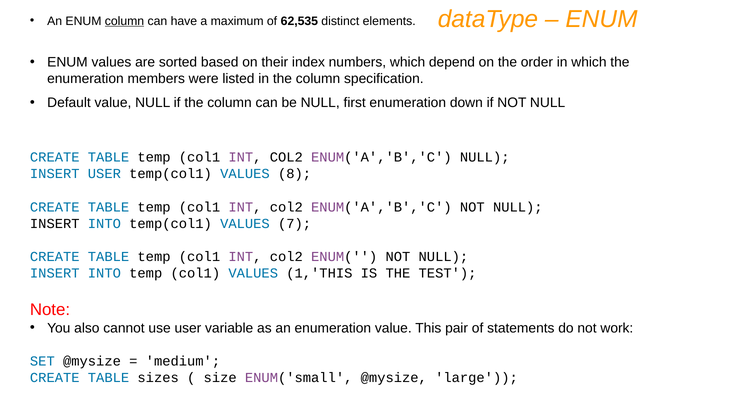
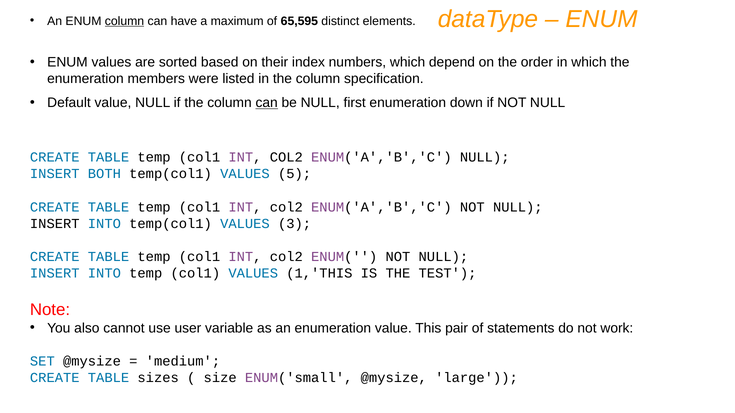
62,535: 62,535 -> 65,595
can at (267, 103) underline: none -> present
INSERT USER: USER -> BOTH
8: 8 -> 5
7: 7 -> 3
